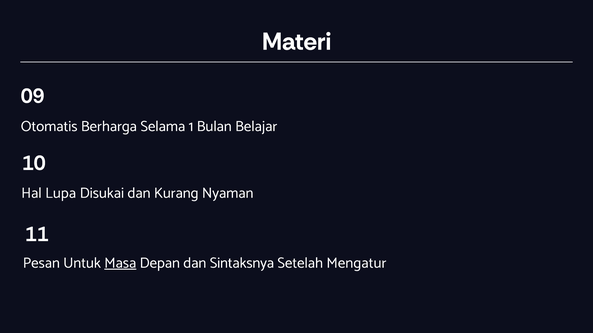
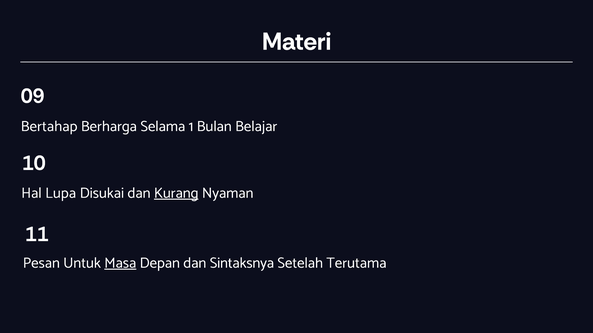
Otomatis: Otomatis -> Bertahap
Kurang underline: none -> present
Mengatur: Mengatur -> Terutama
